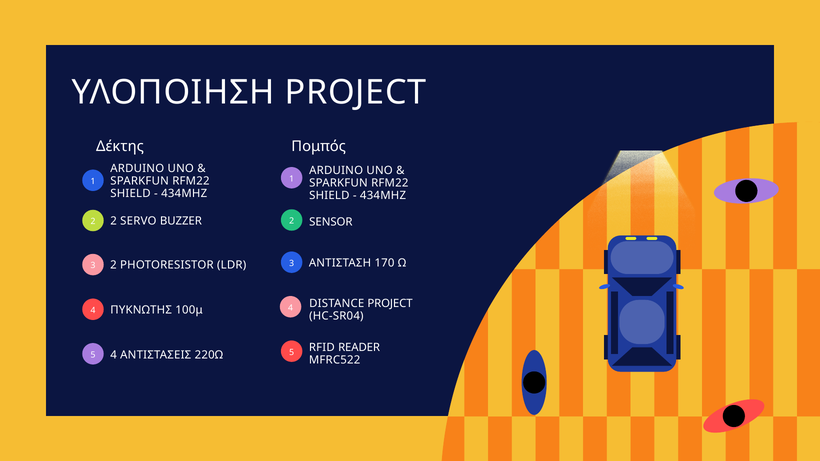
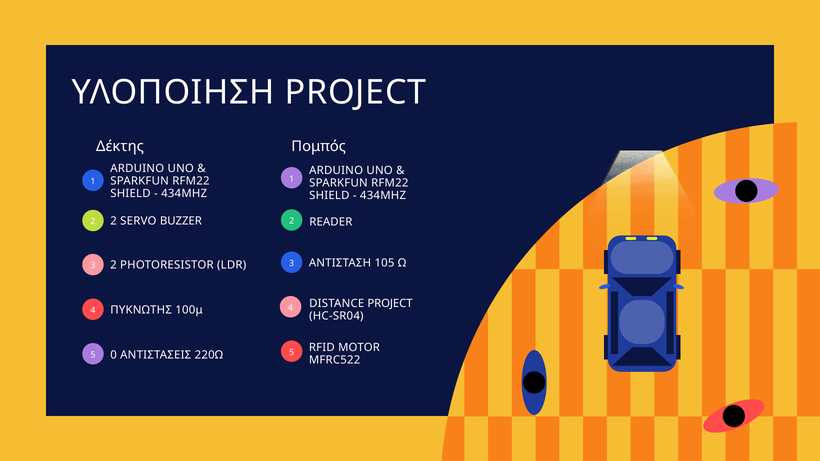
SENSOR: SENSOR -> READER
170: 170 -> 105
READER: READER -> MOTOR
5 4: 4 -> 0
